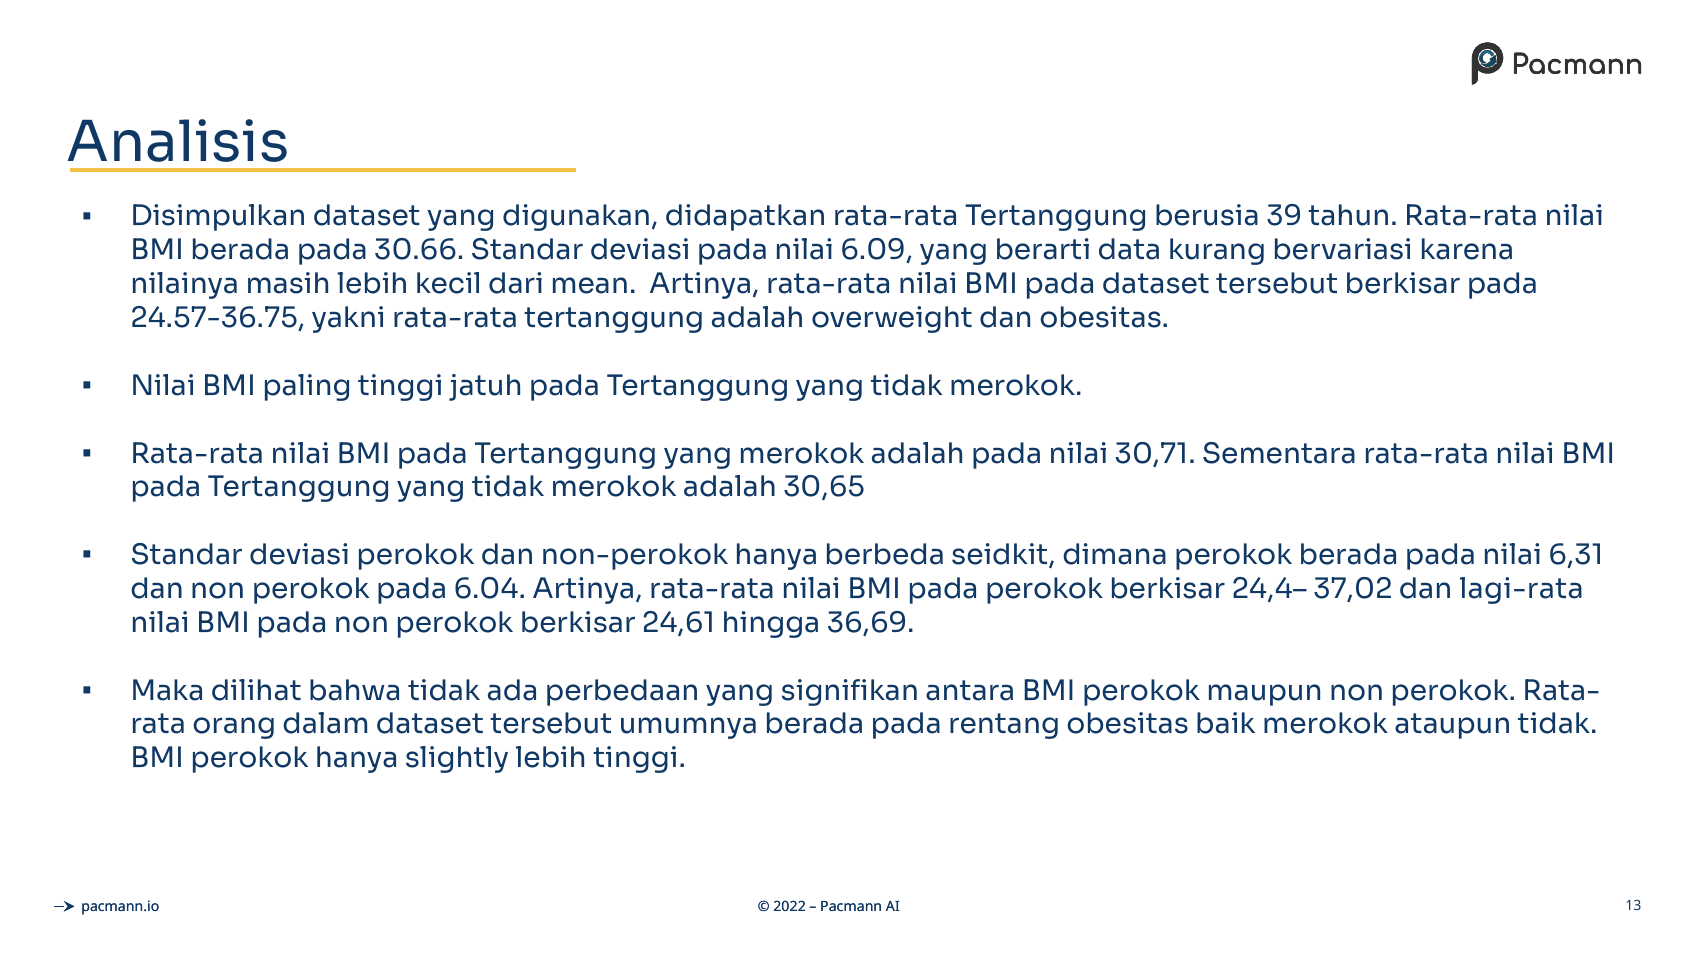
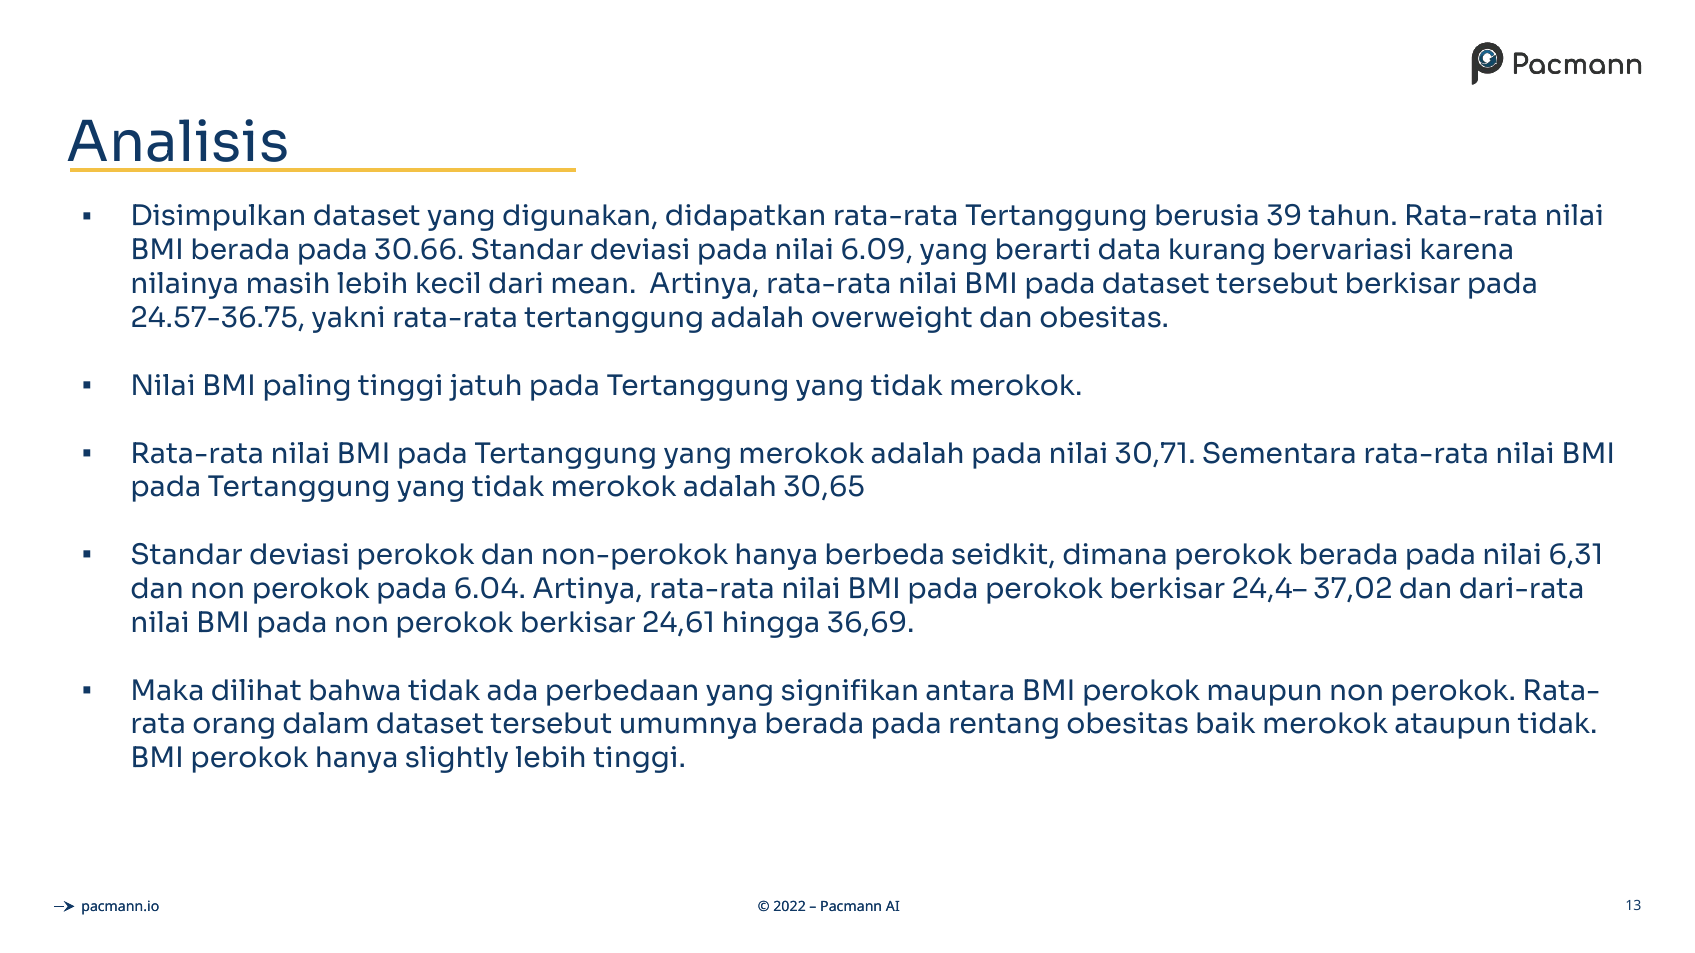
lagi-rata: lagi-rata -> dari-rata
